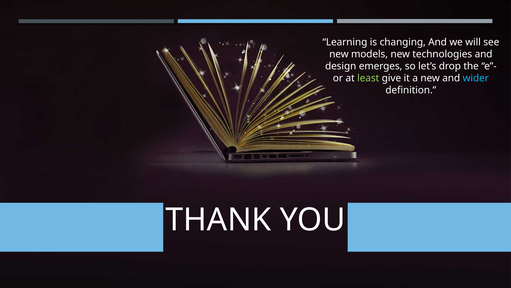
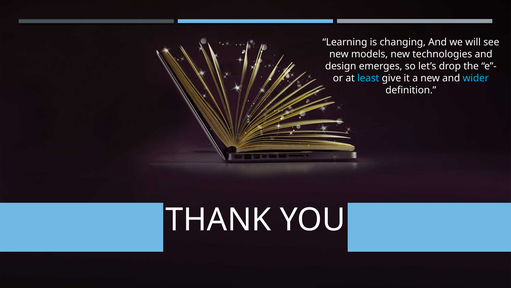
least colour: light green -> light blue
